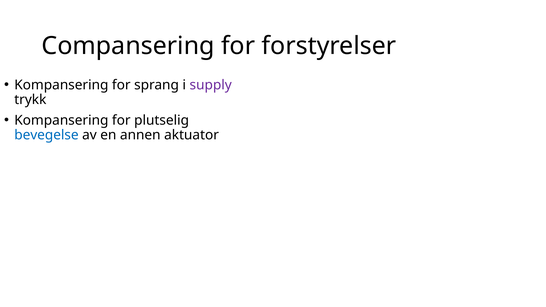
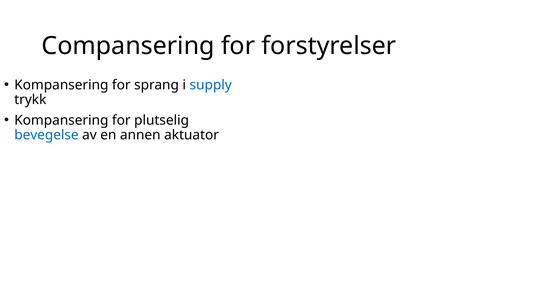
supply colour: purple -> blue
